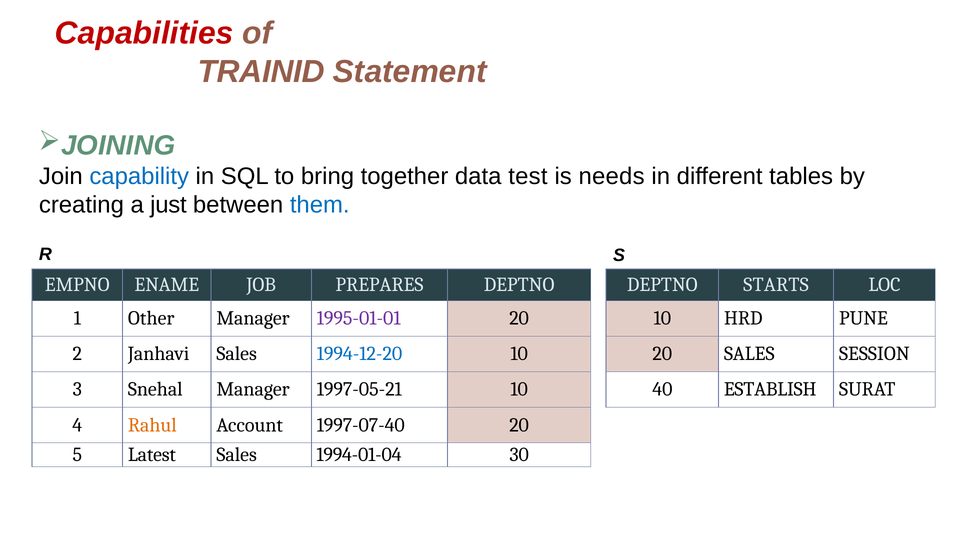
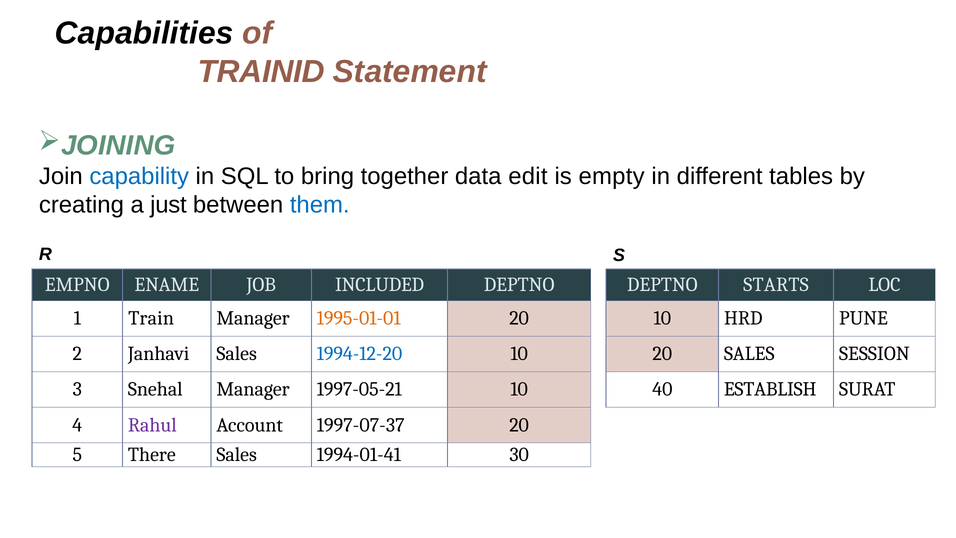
Capabilities colour: red -> black
test: test -> edit
needs: needs -> empty
PREPARES: PREPARES -> INCLUDED
Other: Other -> Train
1995-01-01 colour: purple -> orange
Rahul colour: orange -> purple
1997-07-40: 1997-07-40 -> 1997-07-37
Latest: Latest -> There
1994-01-04: 1994-01-04 -> 1994-01-41
